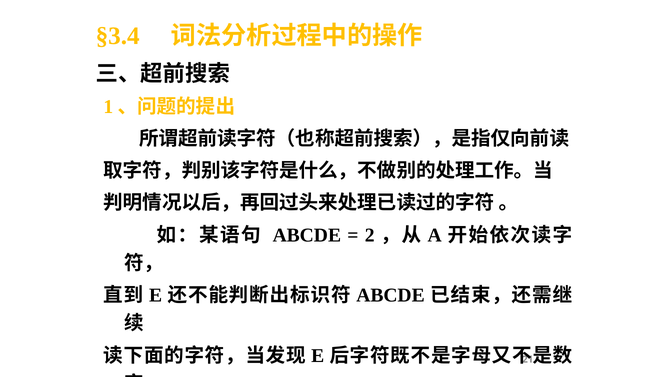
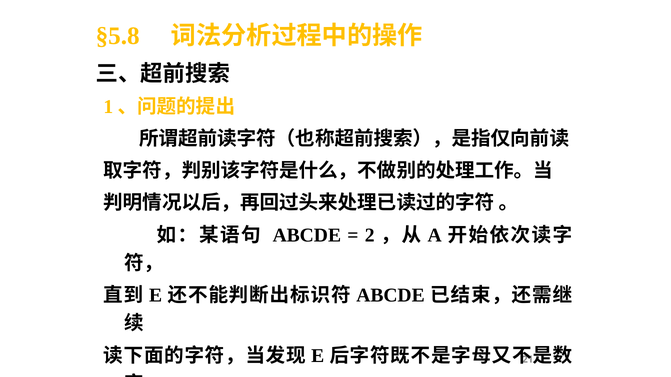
§3.4: §3.4 -> §5.8
